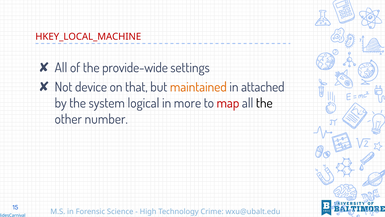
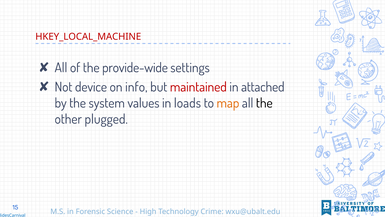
that: that -> info
maintained colour: orange -> red
logical: logical -> values
more: more -> loads
map colour: red -> orange
number: number -> plugged
